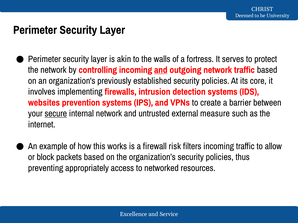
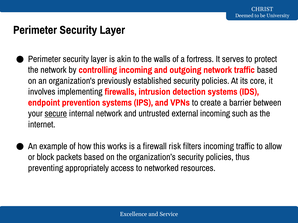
and at (161, 70) underline: present -> none
websites: websites -> endpoint
external measure: measure -> incoming
